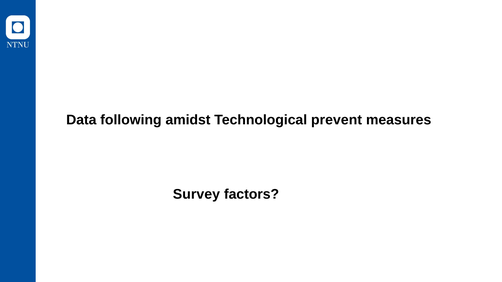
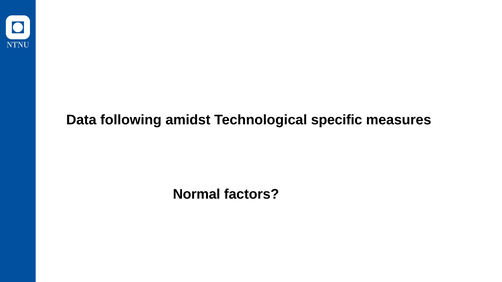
prevent: prevent -> specific
Survey: Survey -> Normal
